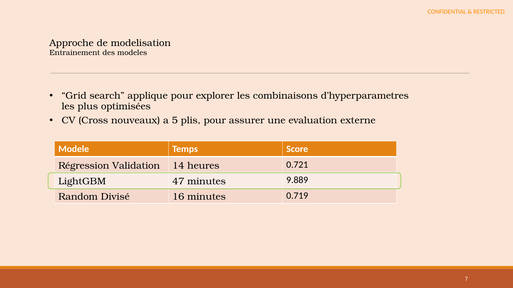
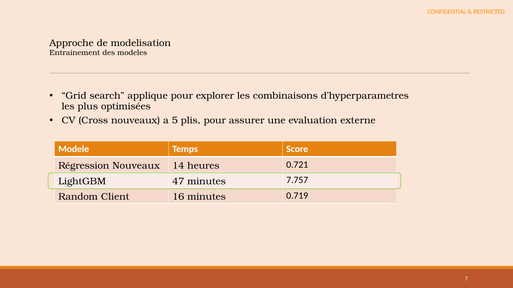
Régression Validation: Validation -> Nouveaux
9.889: 9.889 -> 7.757
Divisé: Divisé -> Client
